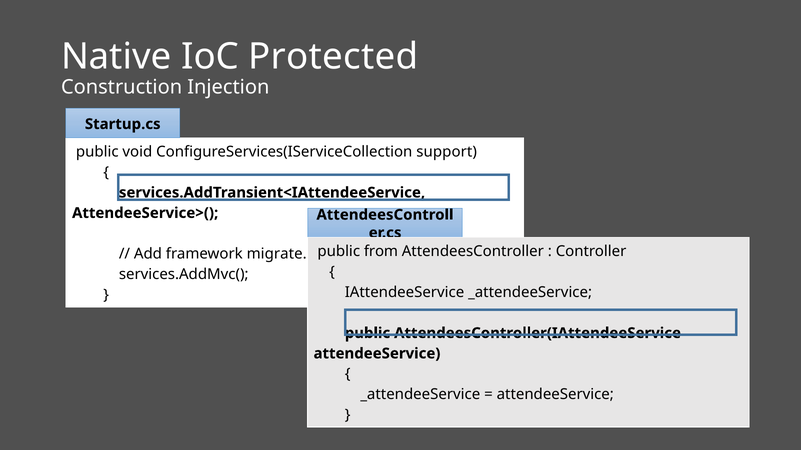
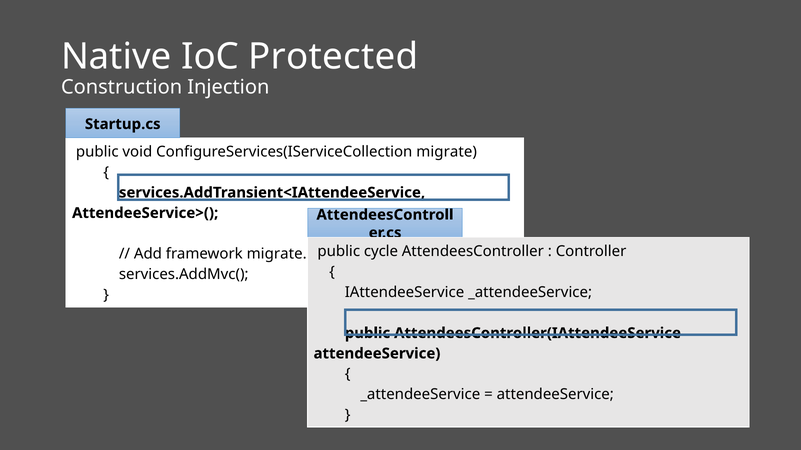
ConfigureServices(IServiceCollection support: support -> migrate
from: from -> cycle
